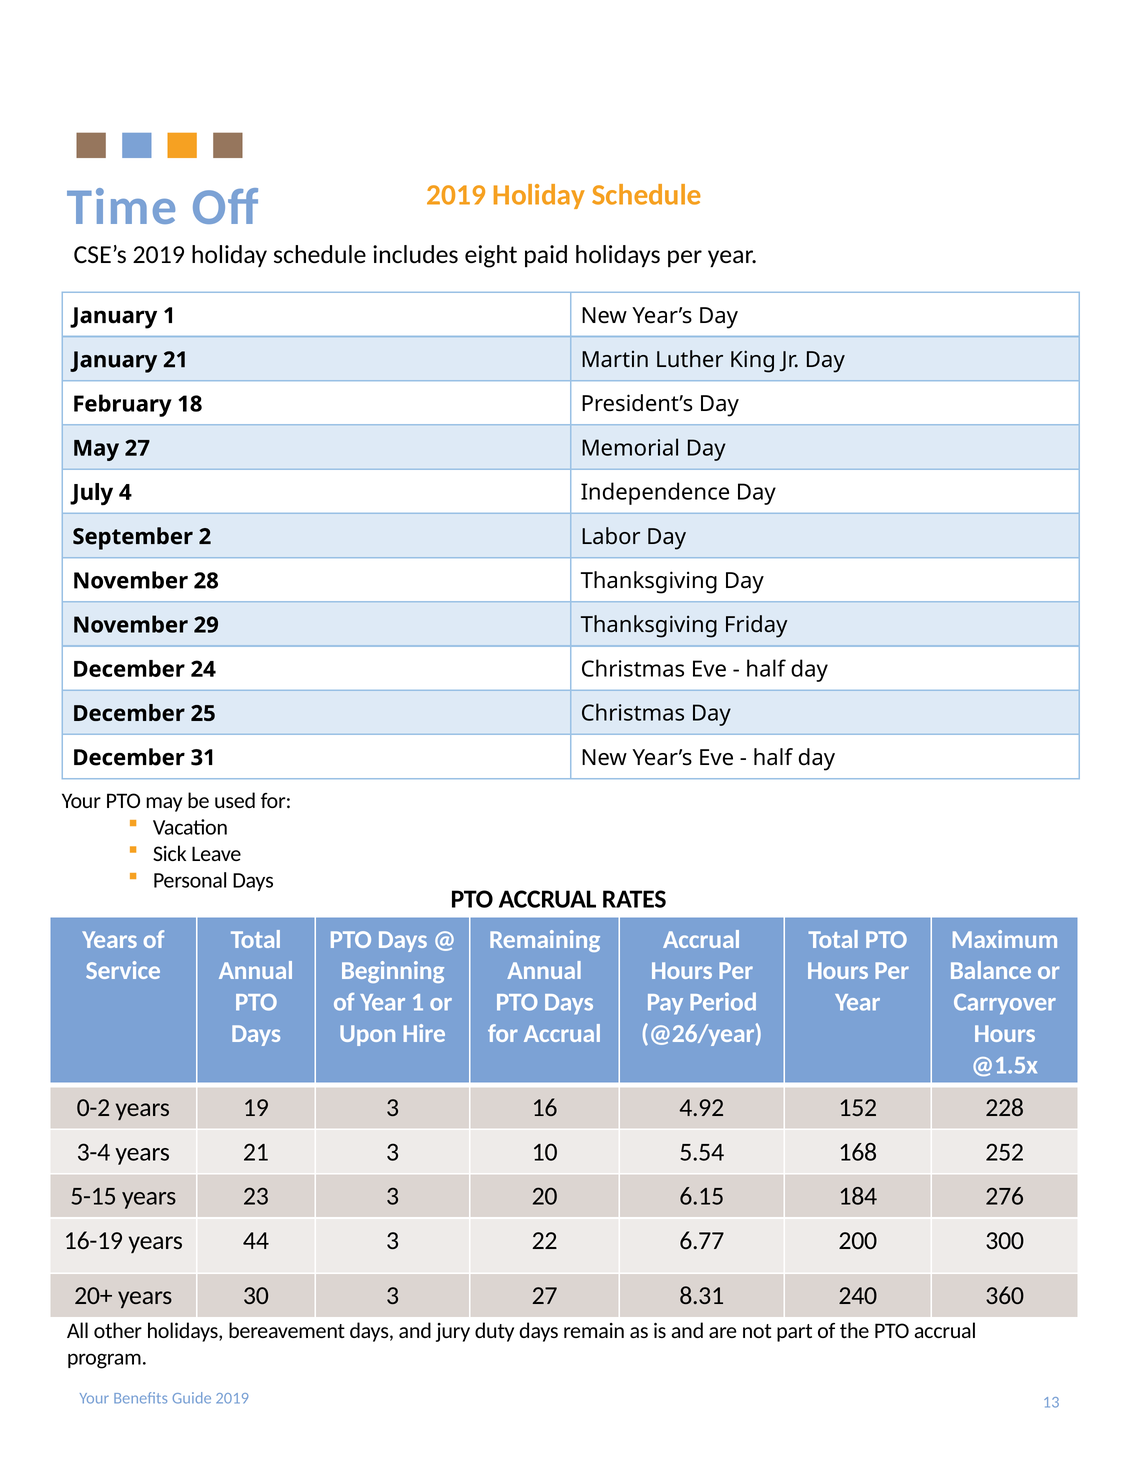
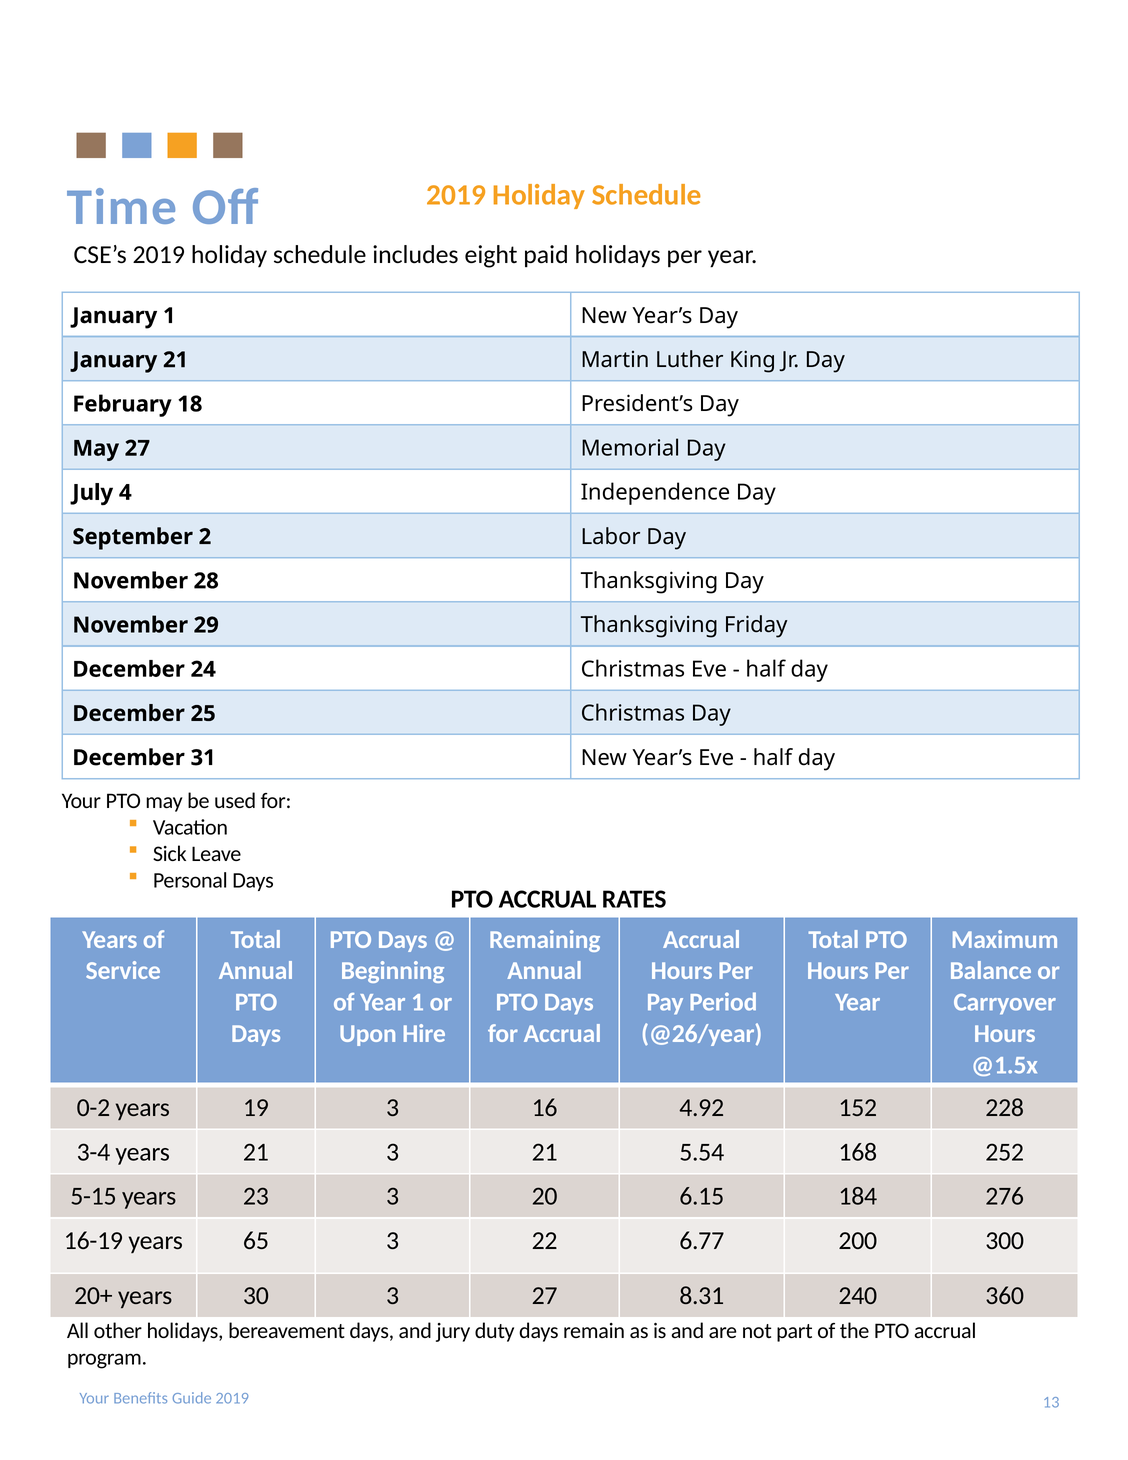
3 10: 10 -> 21
44: 44 -> 65
